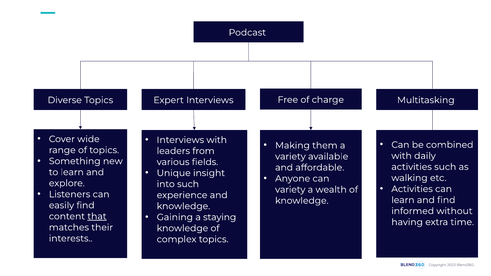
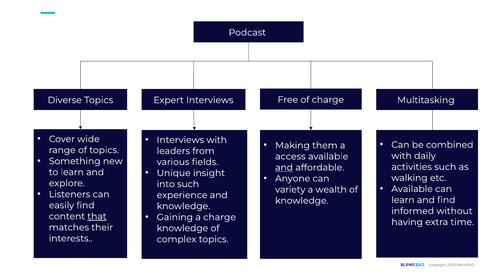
variety at (290, 157): variety -> access
and at (284, 168) underline: none -> present
Activities at (412, 189): Activities -> Available
a staying: staying -> charge
